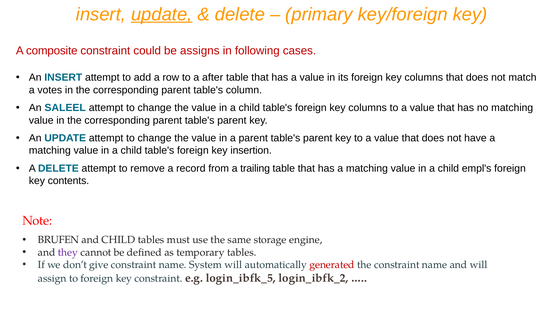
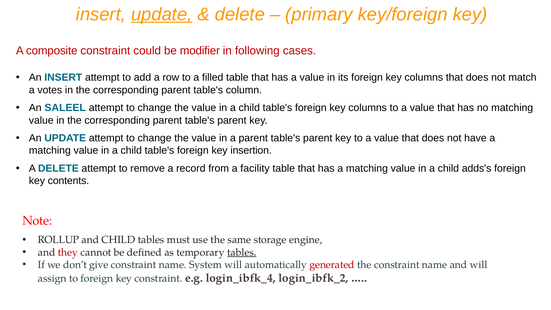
assigns: assigns -> modifier
after: after -> filled
trailing: trailing -> facility
empl's: empl's -> adds's
BRUFEN: BRUFEN -> ROLLUP
they colour: purple -> red
tables at (242, 252) underline: none -> present
login_ibfk_5: login_ibfk_5 -> login_ibfk_4
